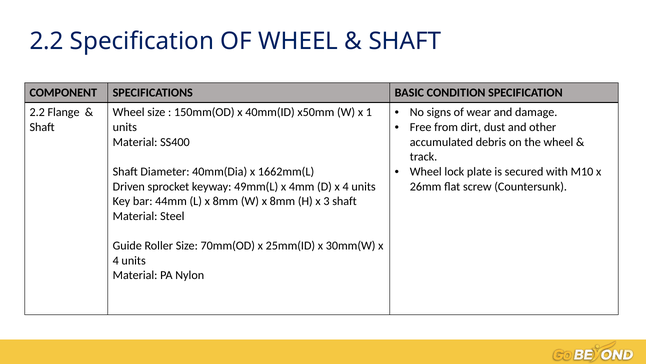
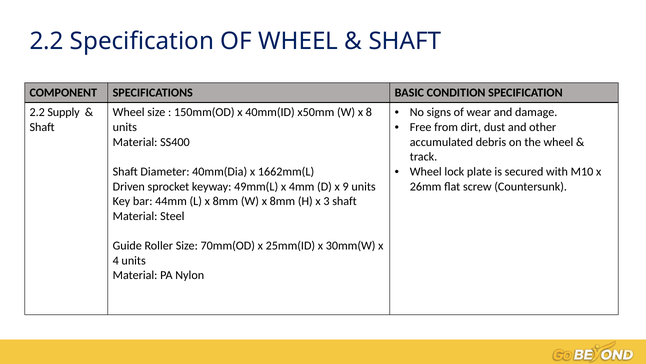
Flange: Flange -> Supply
x 1: 1 -> 8
D x 4: 4 -> 9
